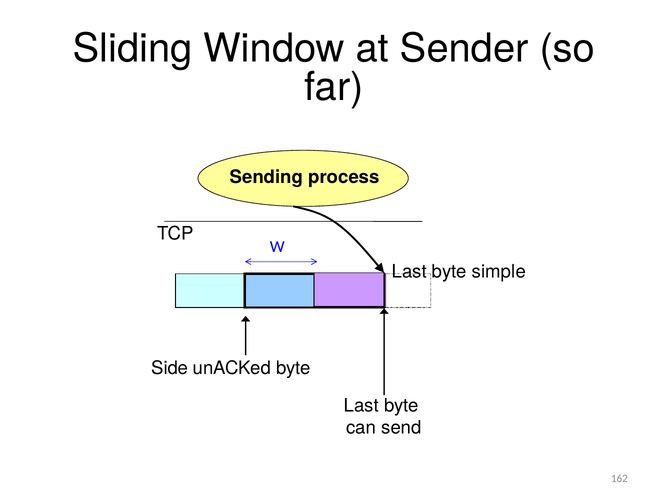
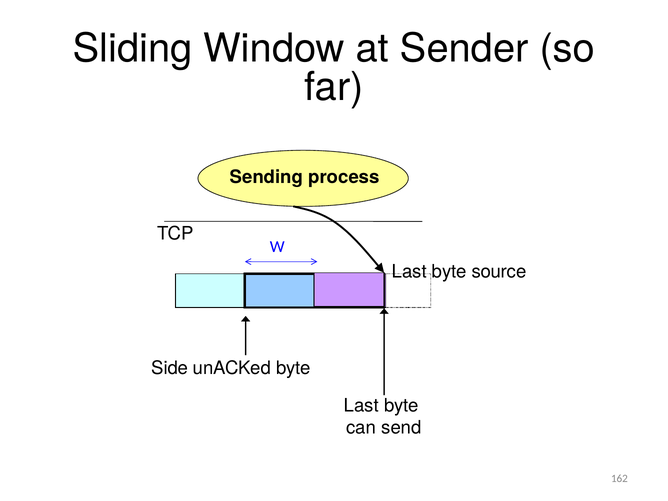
simple: simple -> source
